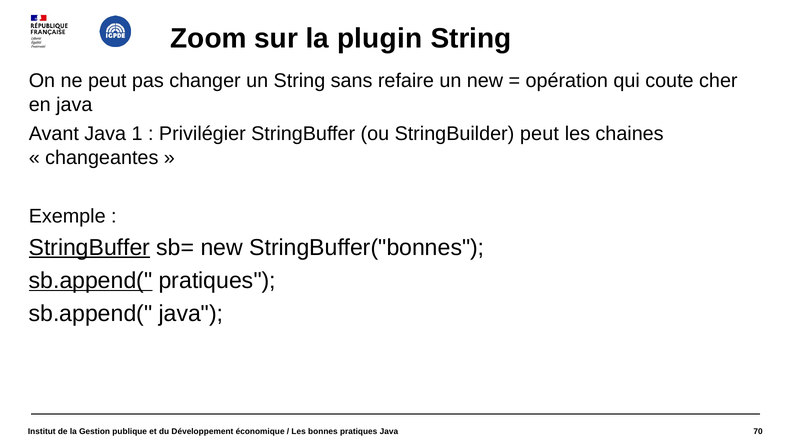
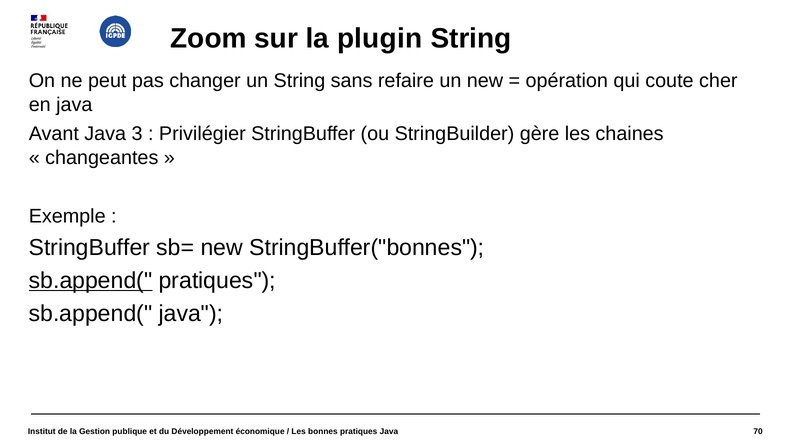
1: 1 -> 3
StringBuilder peut: peut -> gère
StringBuffer at (89, 247) underline: present -> none
